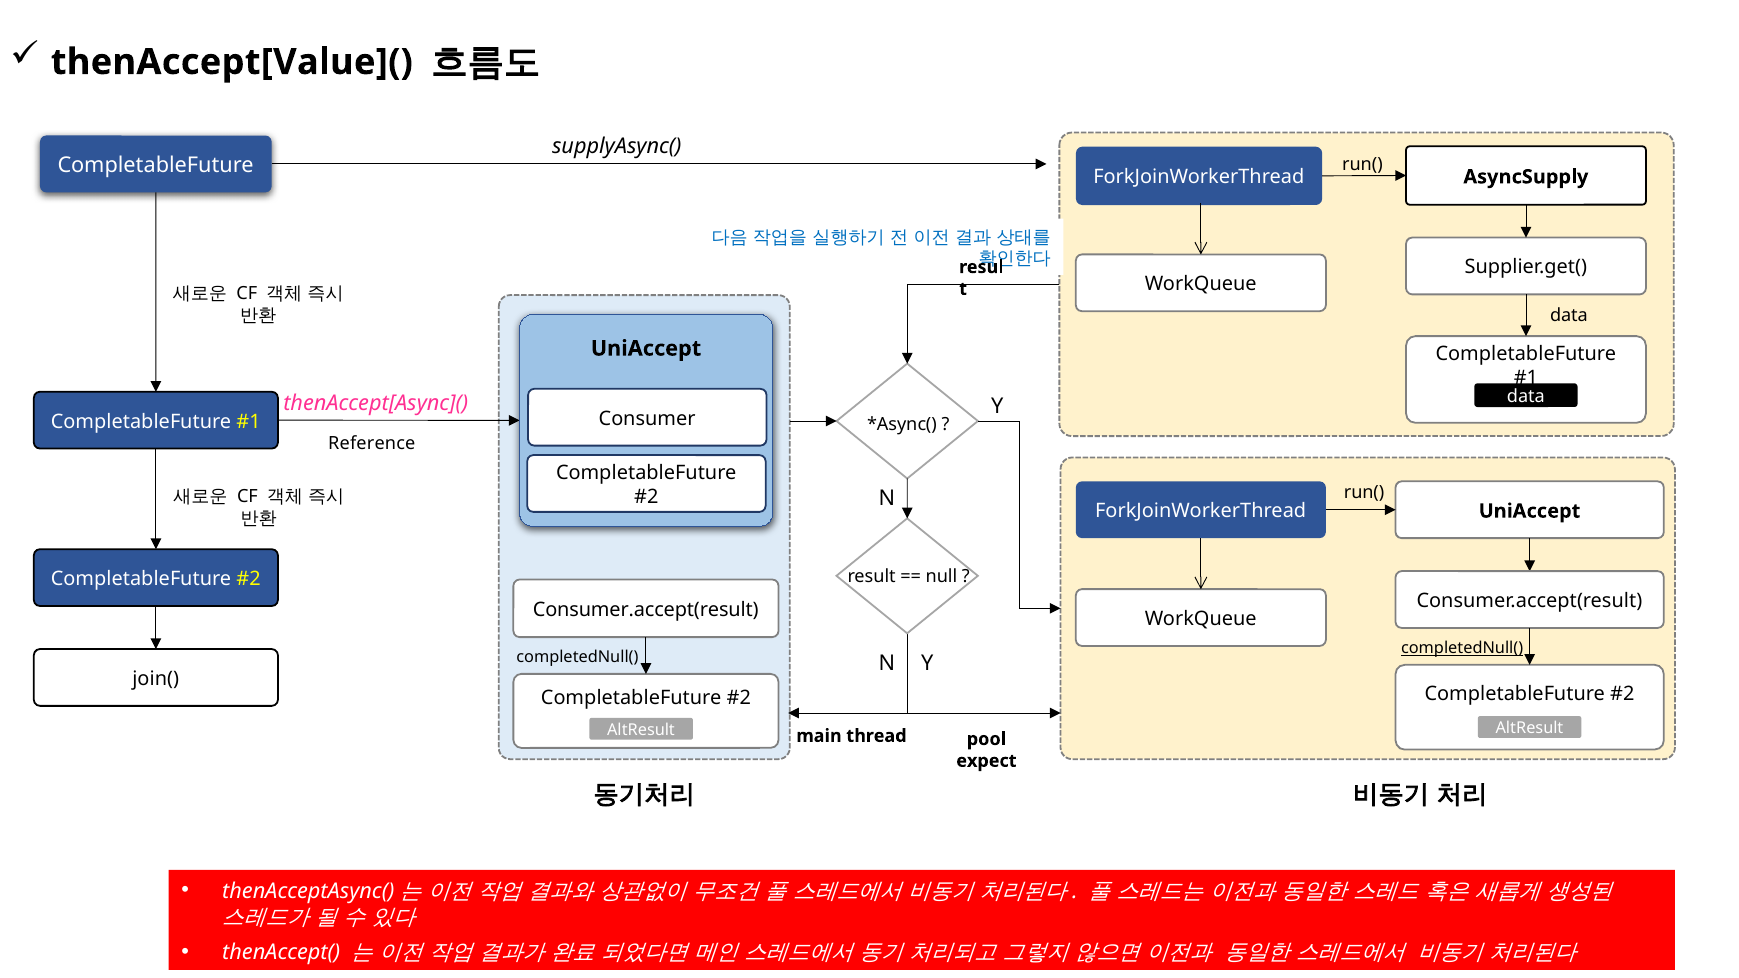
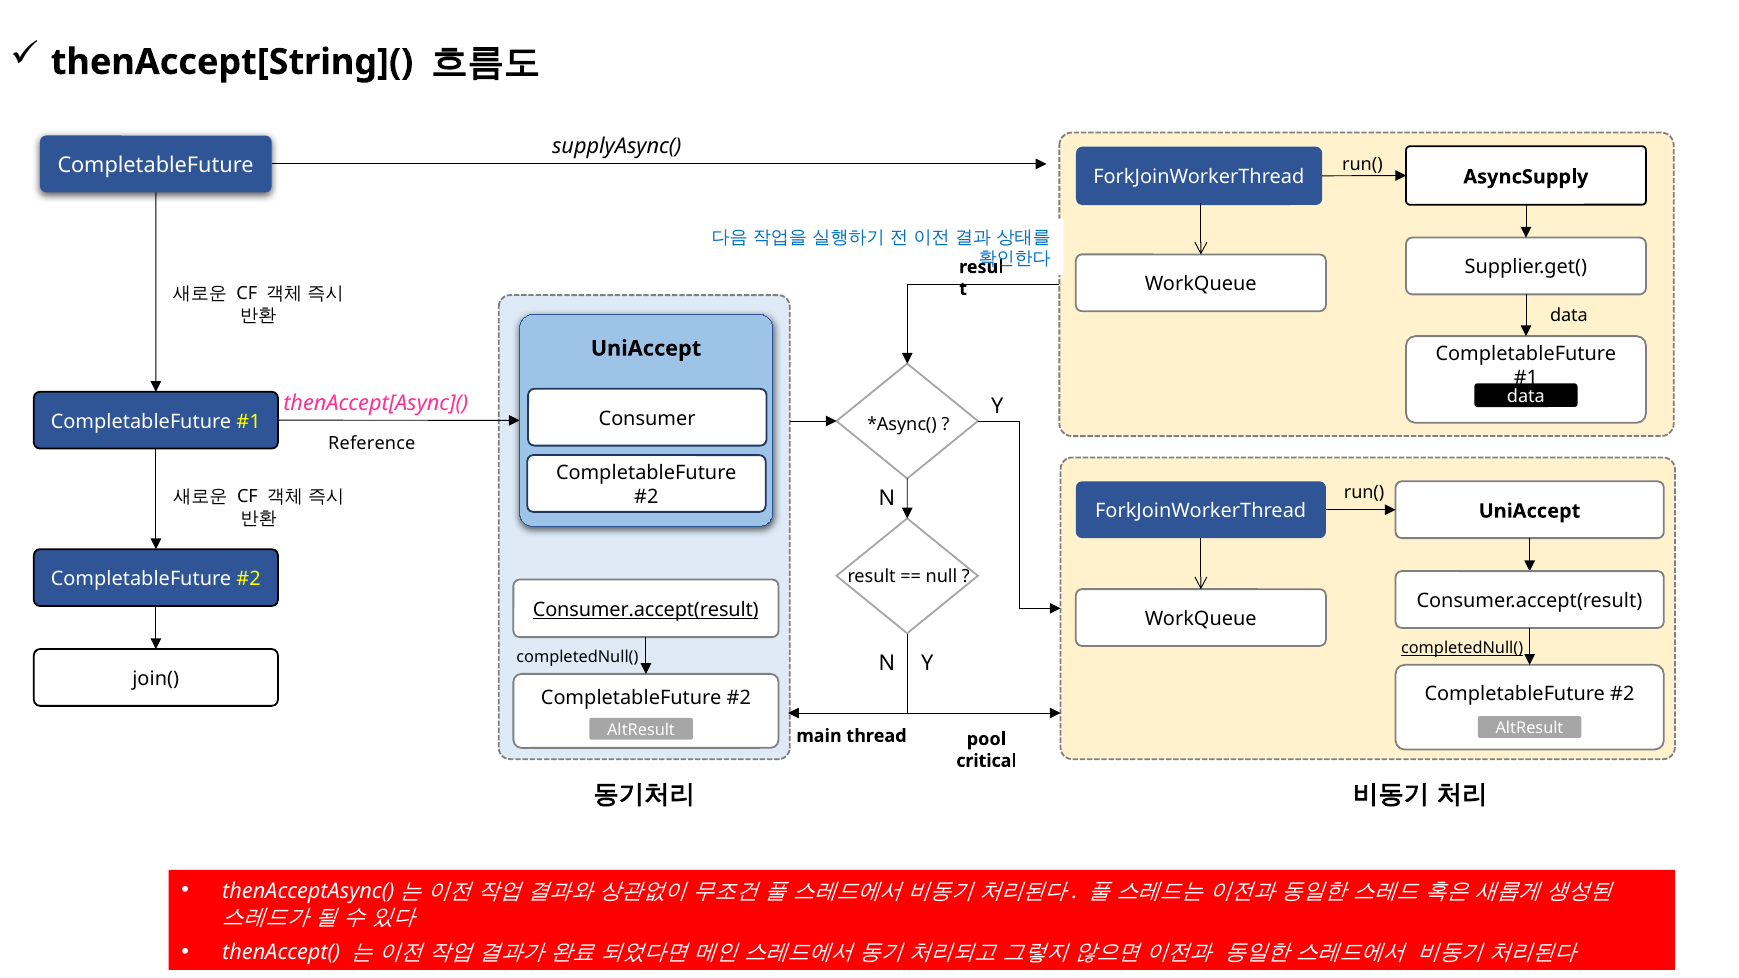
thenAccept[Value](: thenAccept[Value]( -> thenAccept[String](
Consumer.accept(result at (646, 610) underline: none -> present
expect: expect -> critical
